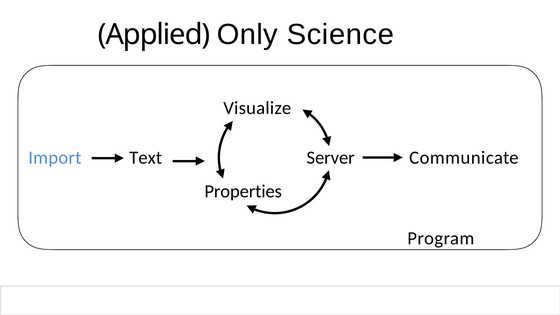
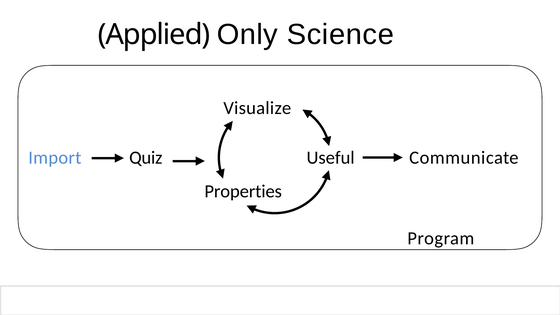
Text: Text -> Quiz
Server: Server -> Useful
